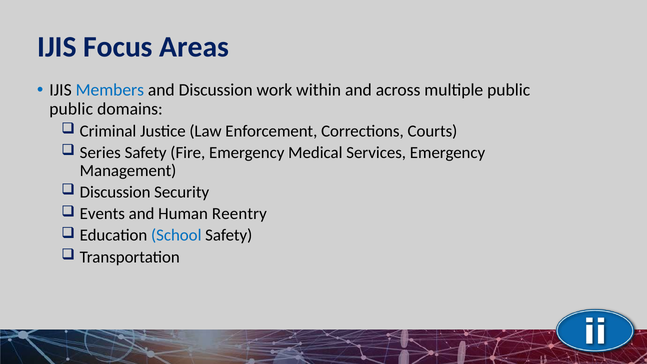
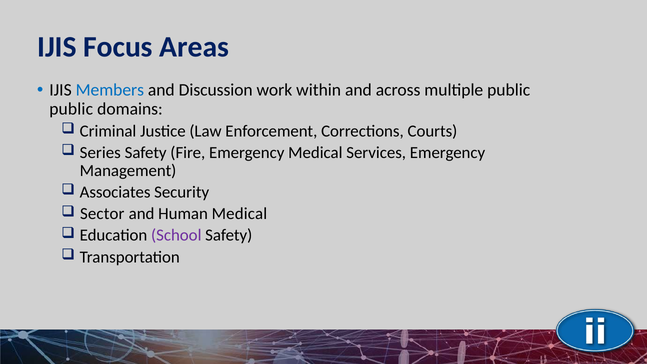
Discussion at (115, 192): Discussion -> Associates
Events: Events -> Sector
Human Reentry: Reentry -> Medical
School colour: blue -> purple
